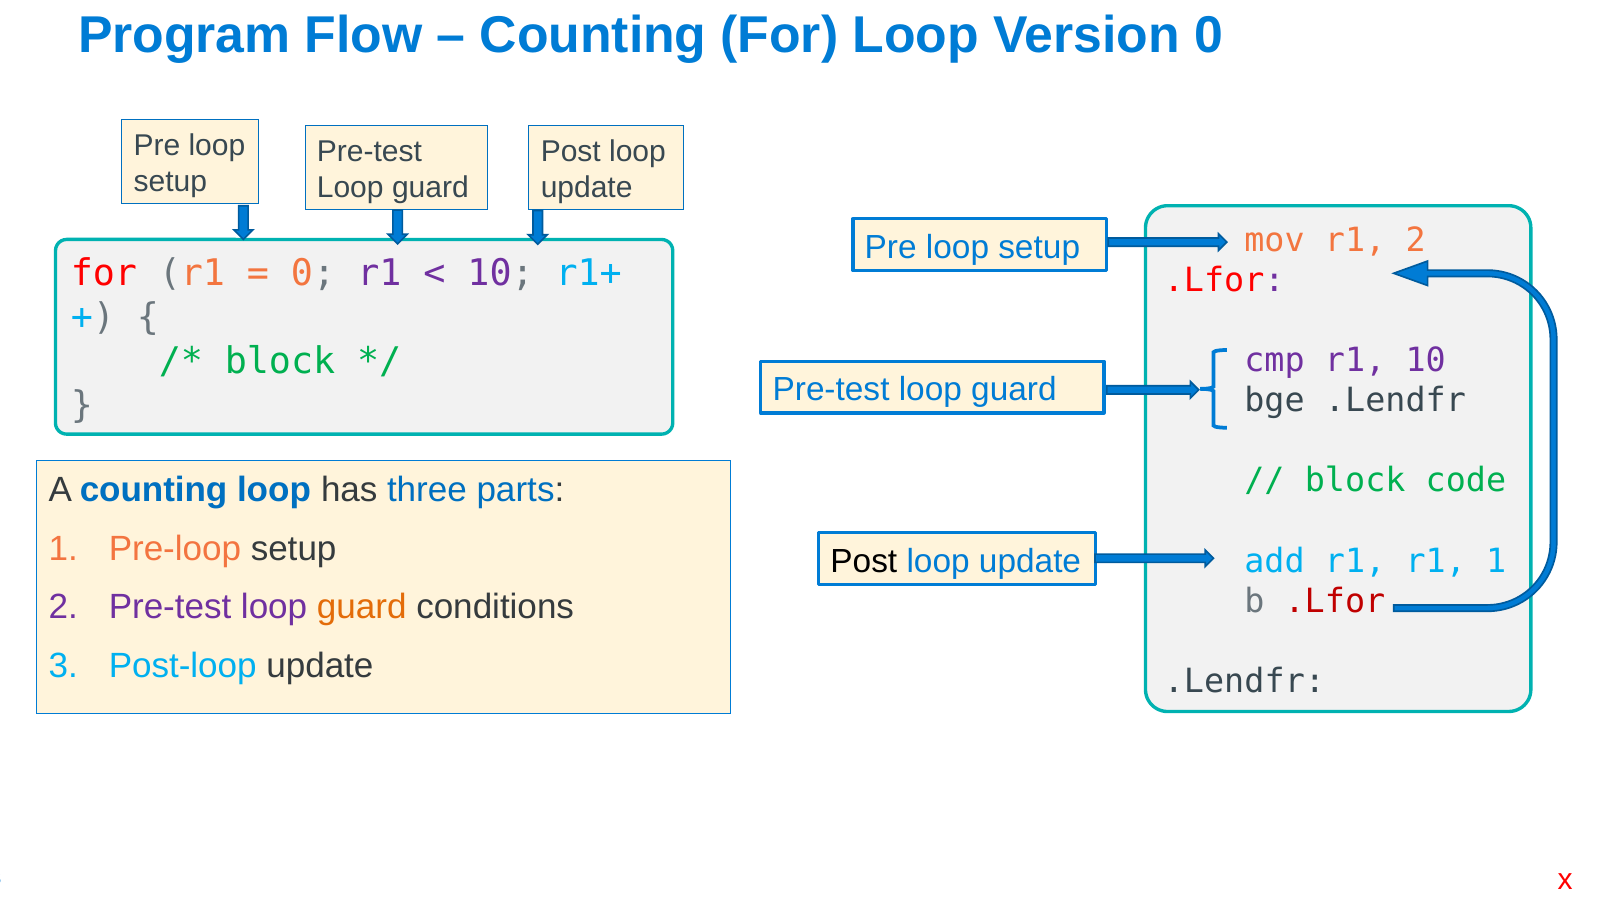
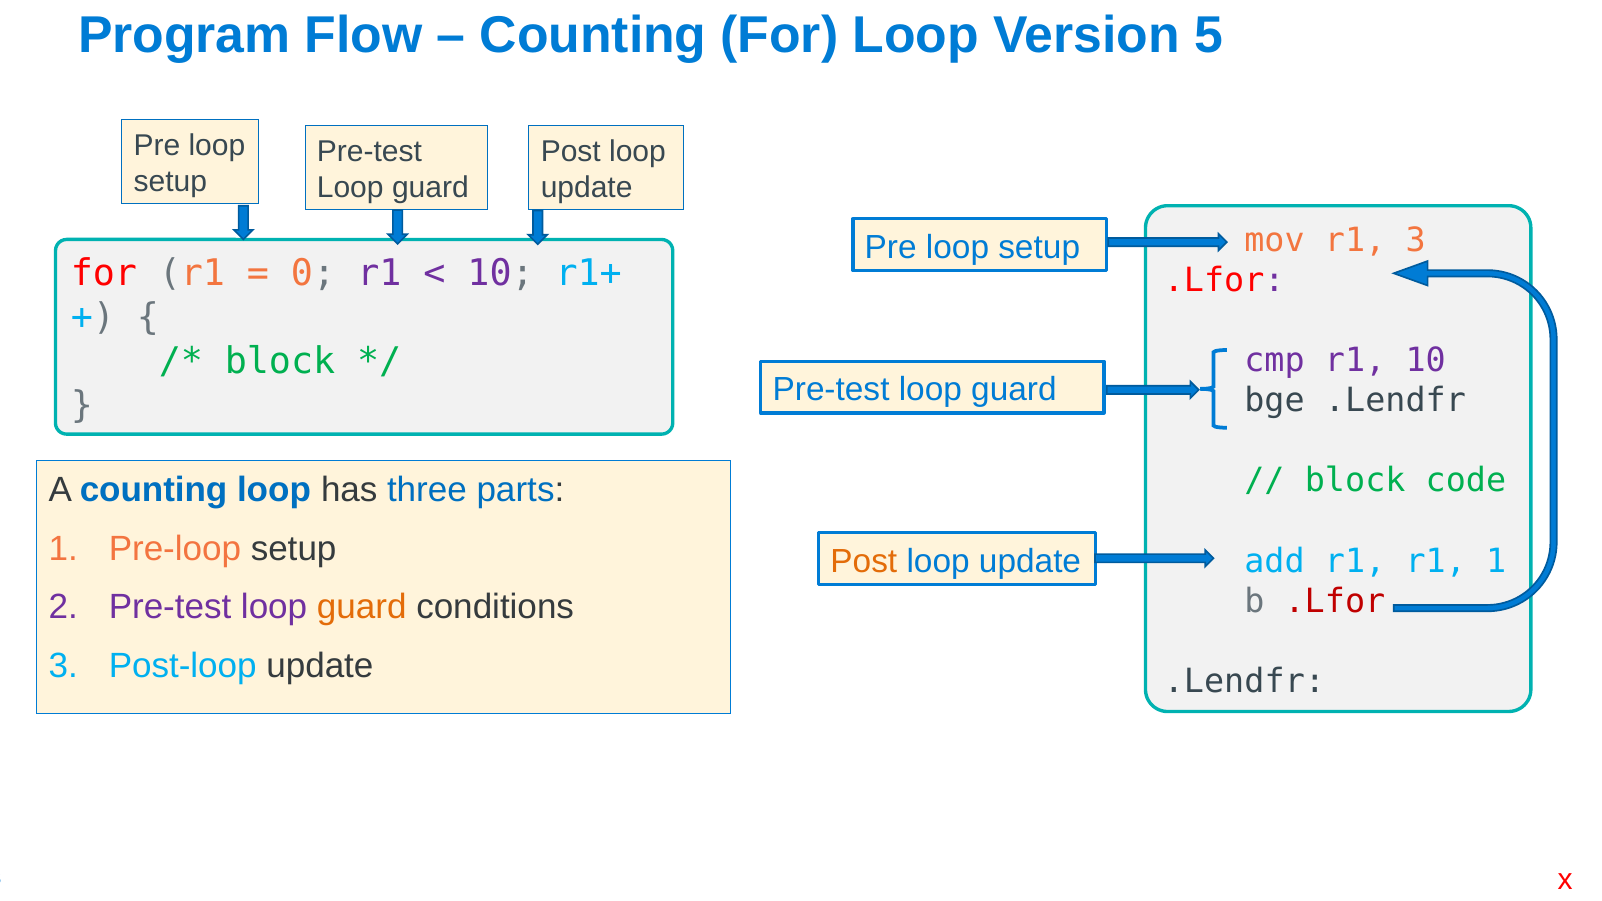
Version 0: 0 -> 5
r1 2: 2 -> 3
Post at (864, 561) colour: black -> orange
